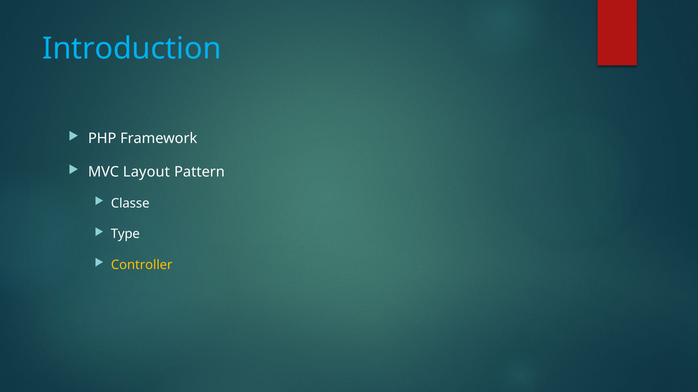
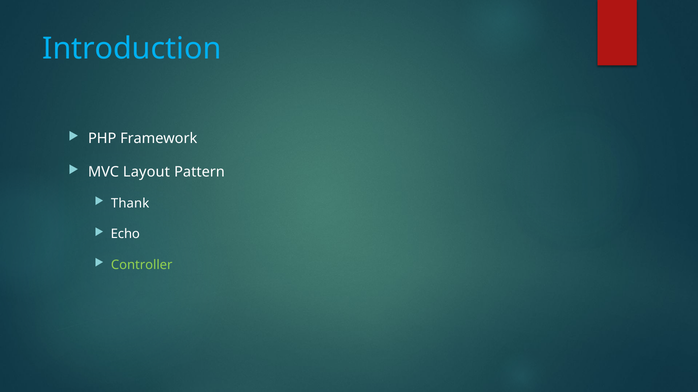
Classe: Classe -> Thank
Type: Type -> Echo
Controller colour: yellow -> light green
